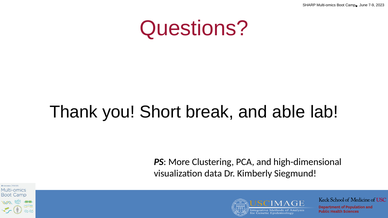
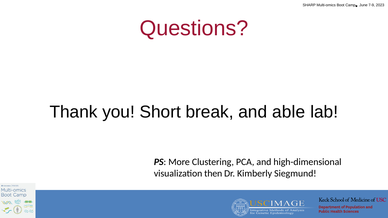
data: data -> then
